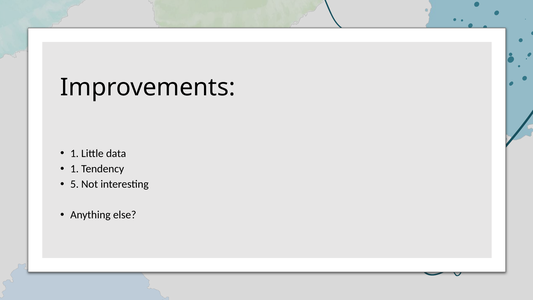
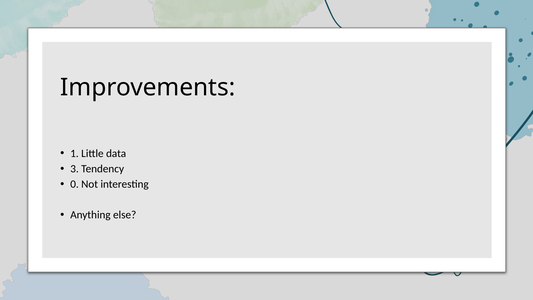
1 at (75, 169): 1 -> 3
5: 5 -> 0
